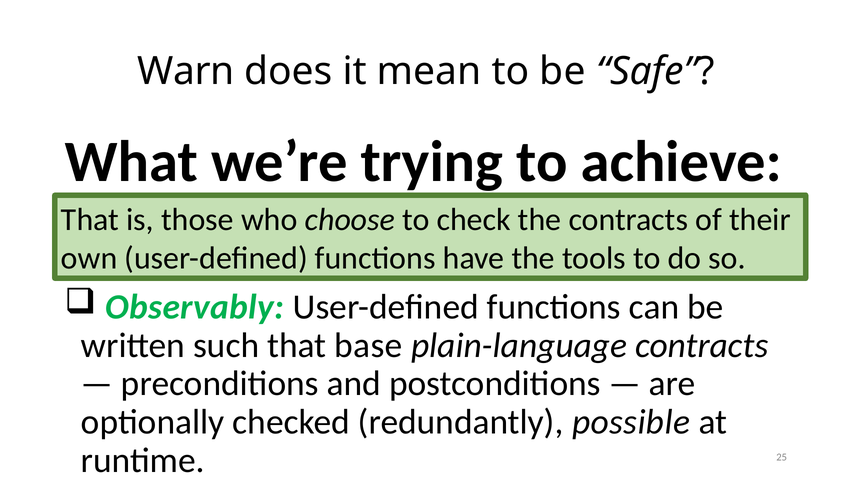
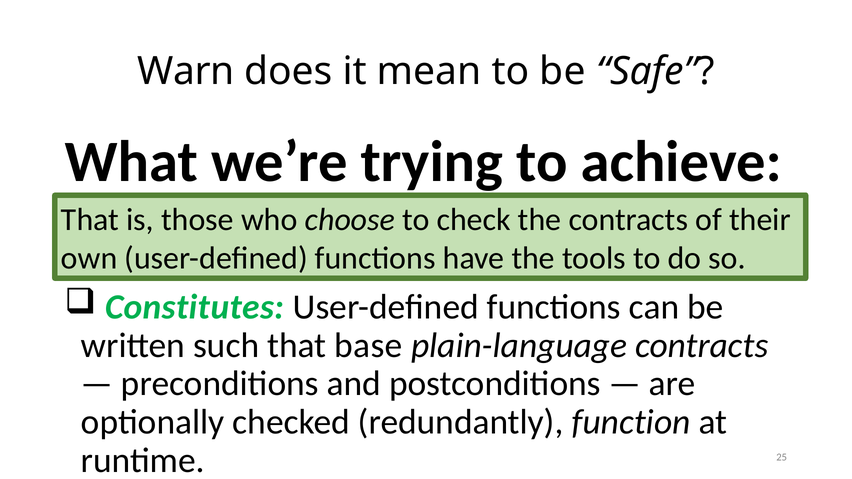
Observably: Observably -> Constitutes
possible: possible -> function
